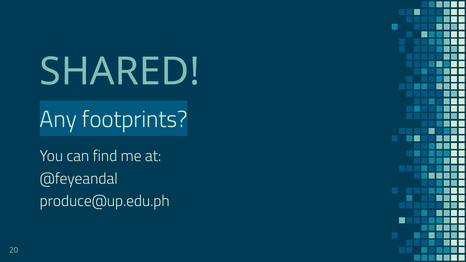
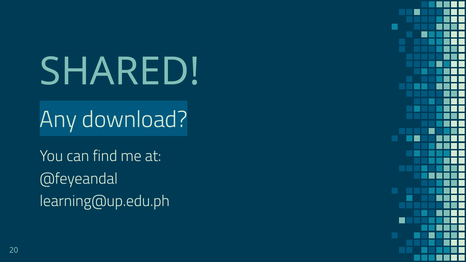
footprints: footprints -> download
produce@up.edu.ph: produce@up.edu.ph -> learning@up.edu.ph
